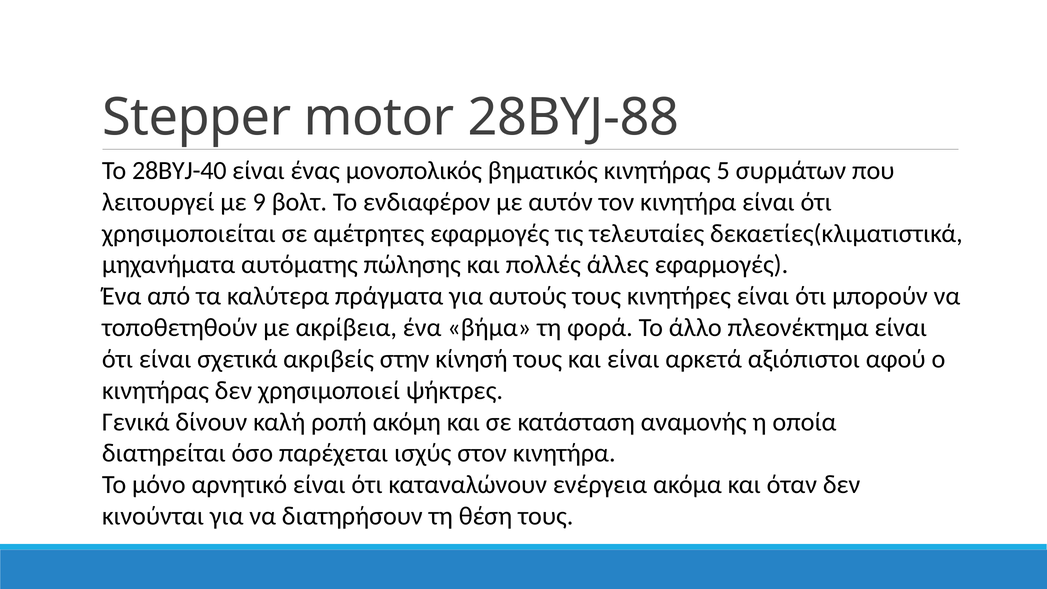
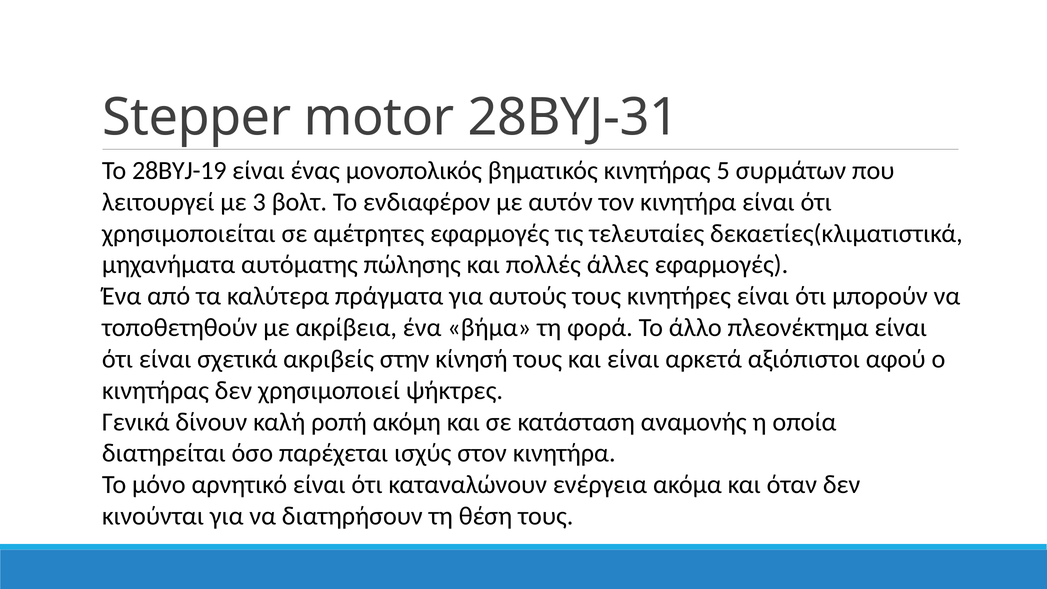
28BYJ-88: 28BYJ-88 -> 28BYJ-31
28BYJ-40: 28BYJ-40 -> 28BYJ-19
9: 9 -> 3
